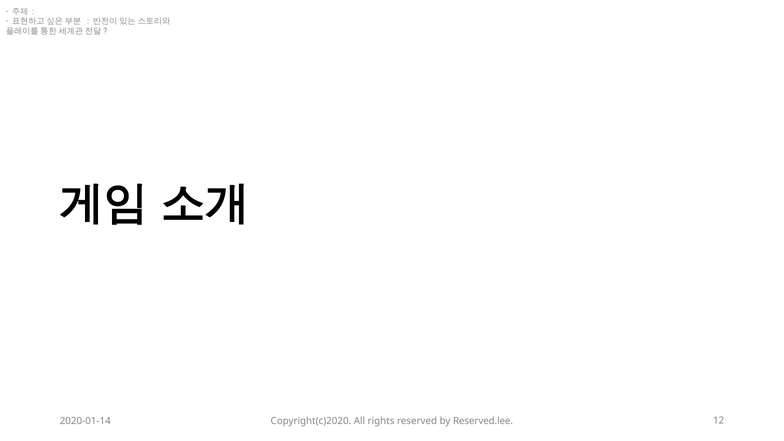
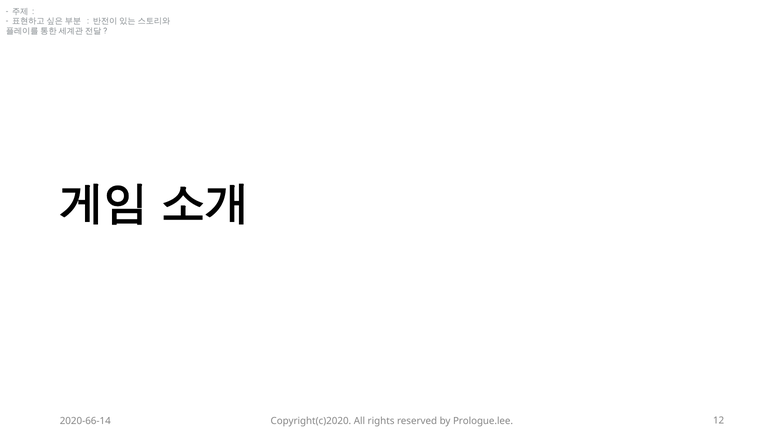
2020-01-14: 2020-01-14 -> 2020-66-14
Reserved.lee: Reserved.lee -> Prologue.lee
